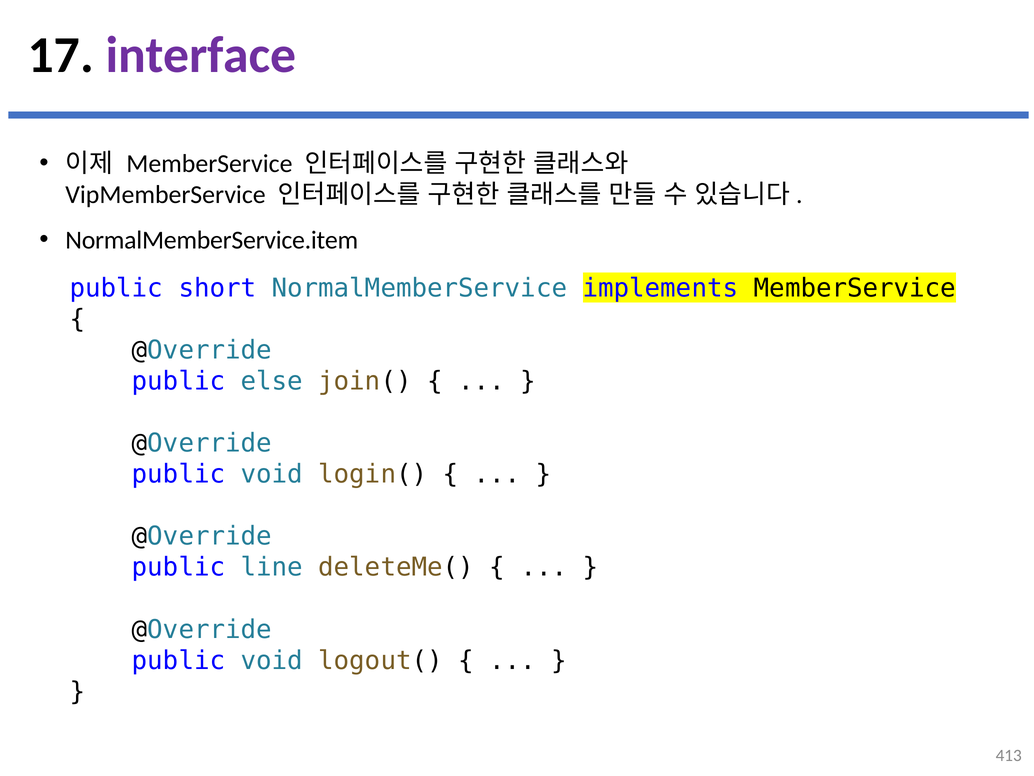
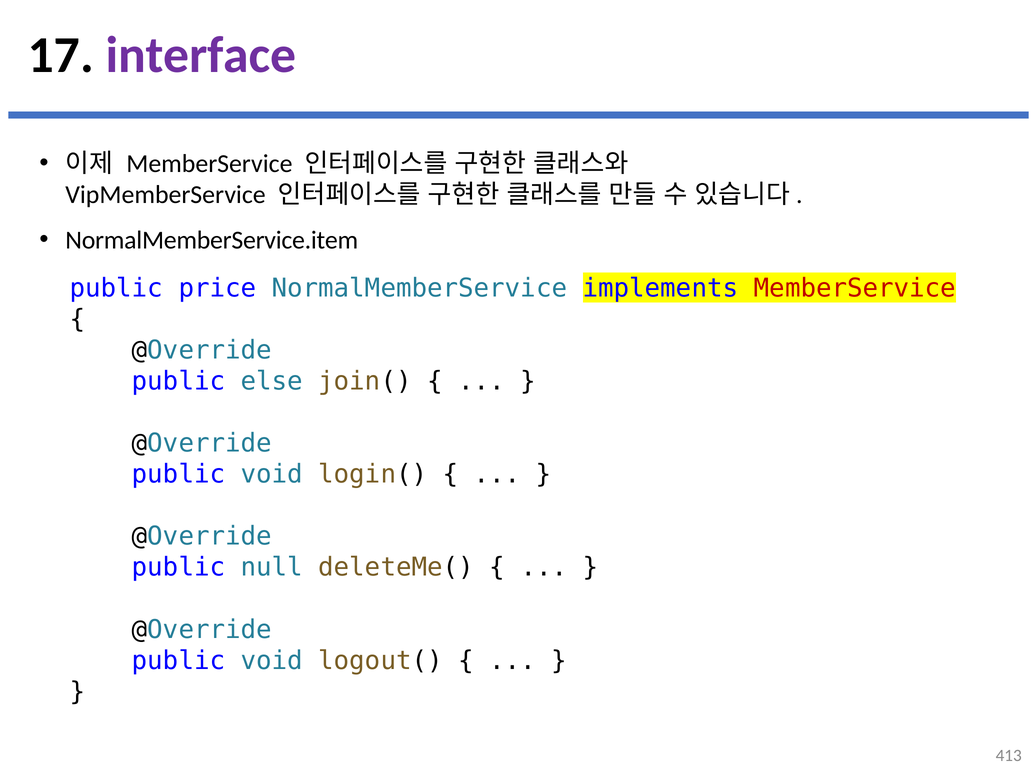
short: short -> price
MemberService at (855, 288) colour: black -> red
line: line -> null
